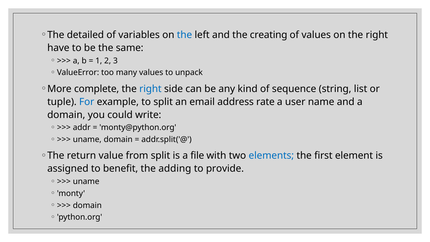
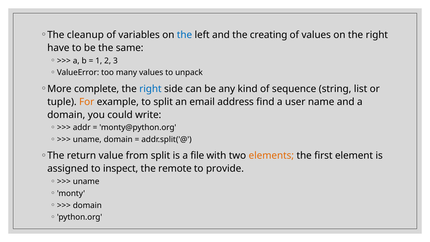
detailed: detailed -> cleanup
For colour: blue -> orange
rate: rate -> find
elements colour: blue -> orange
benefit: benefit -> inspect
adding: adding -> remote
